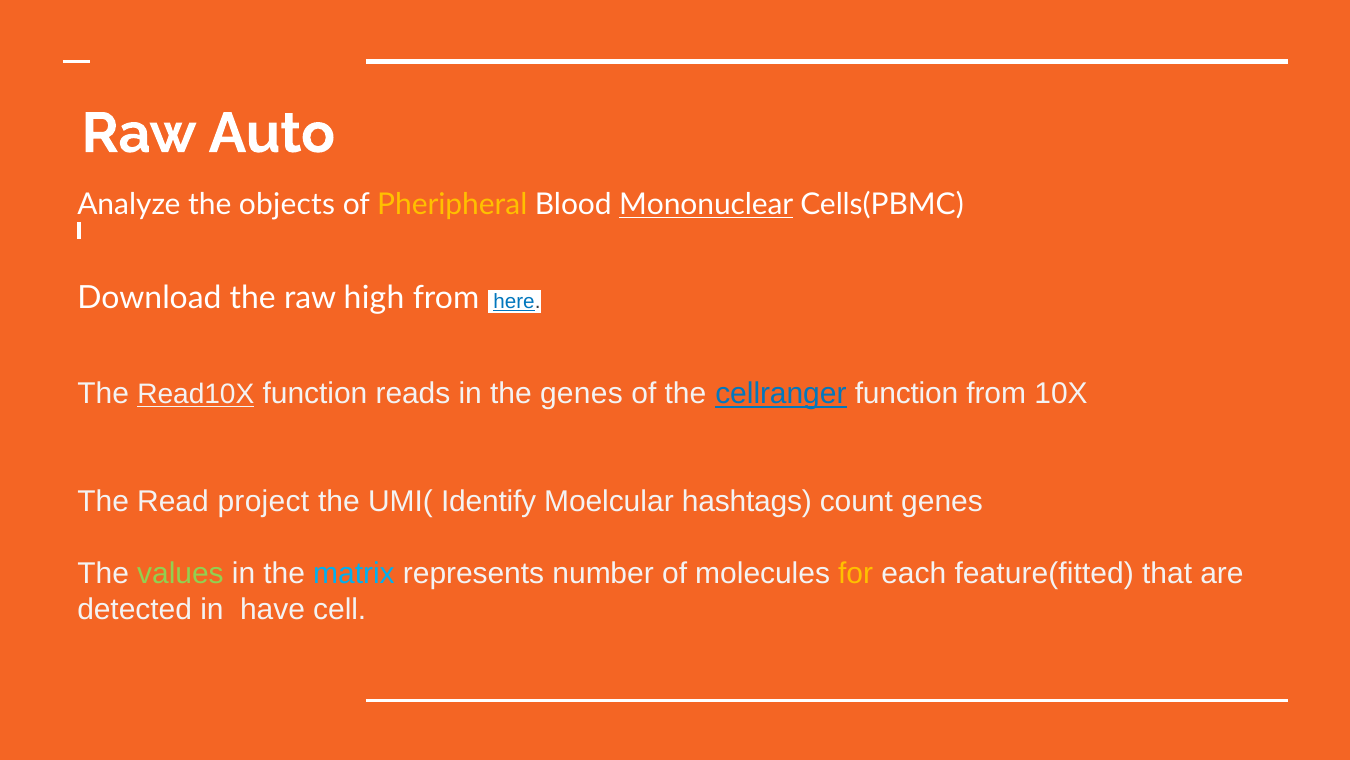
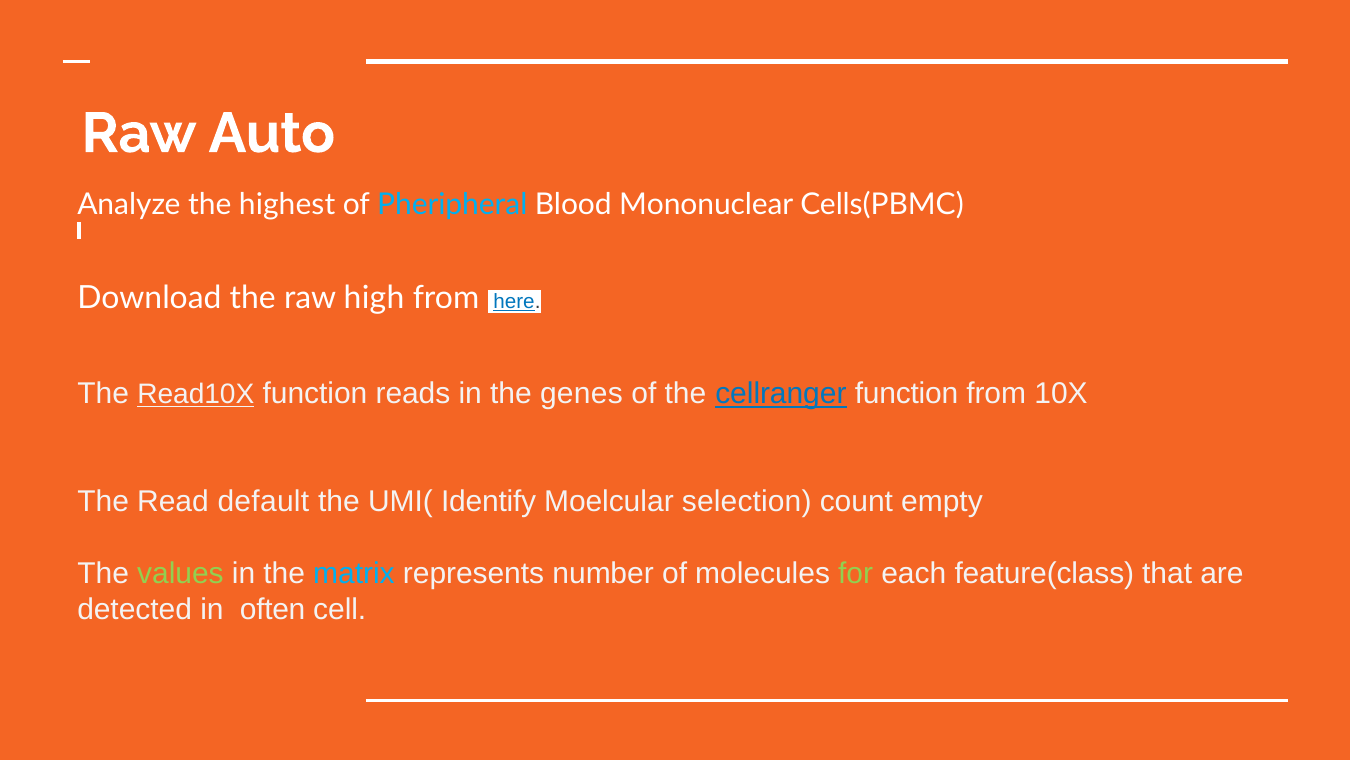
objects: objects -> highest
Pheripheral colour: yellow -> light blue
Mononuclear underline: present -> none
project: project -> default
hashtags: hashtags -> selection
count genes: genes -> empty
for colour: yellow -> light green
feature(fitted: feature(fitted -> feature(class
have: have -> often
